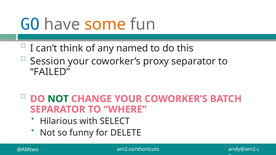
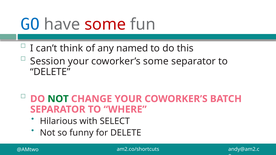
some at (105, 24) colour: orange -> red
coworker’s proxy: proxy -> some
FAILED at (50, 72): FAILED -> DELETE
